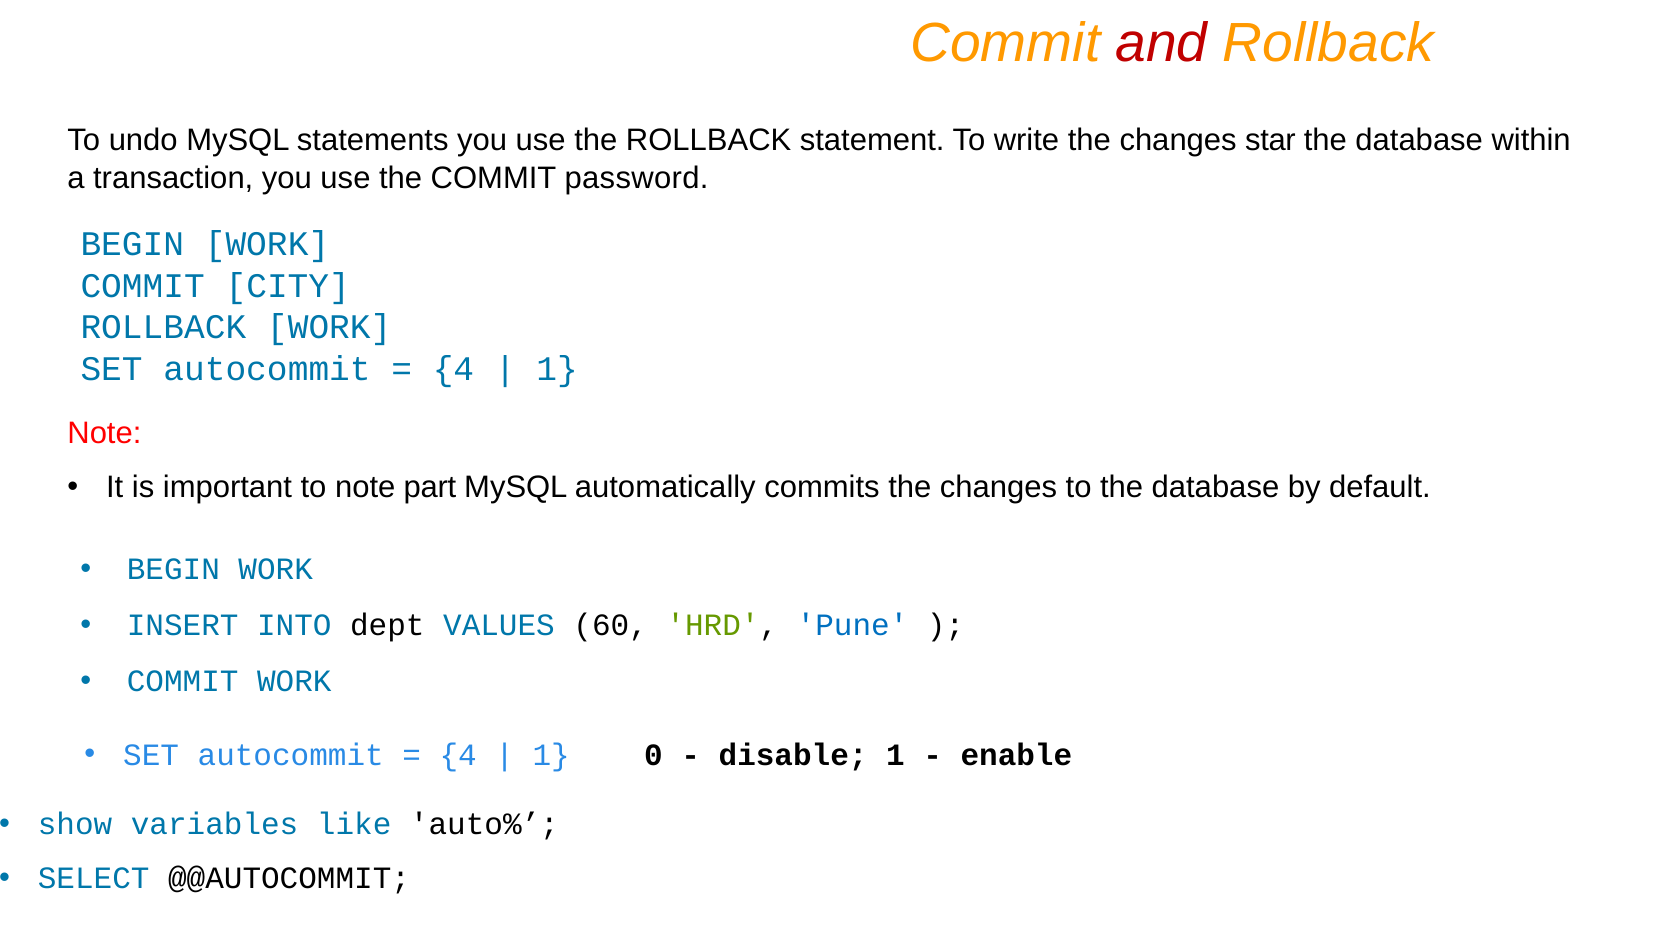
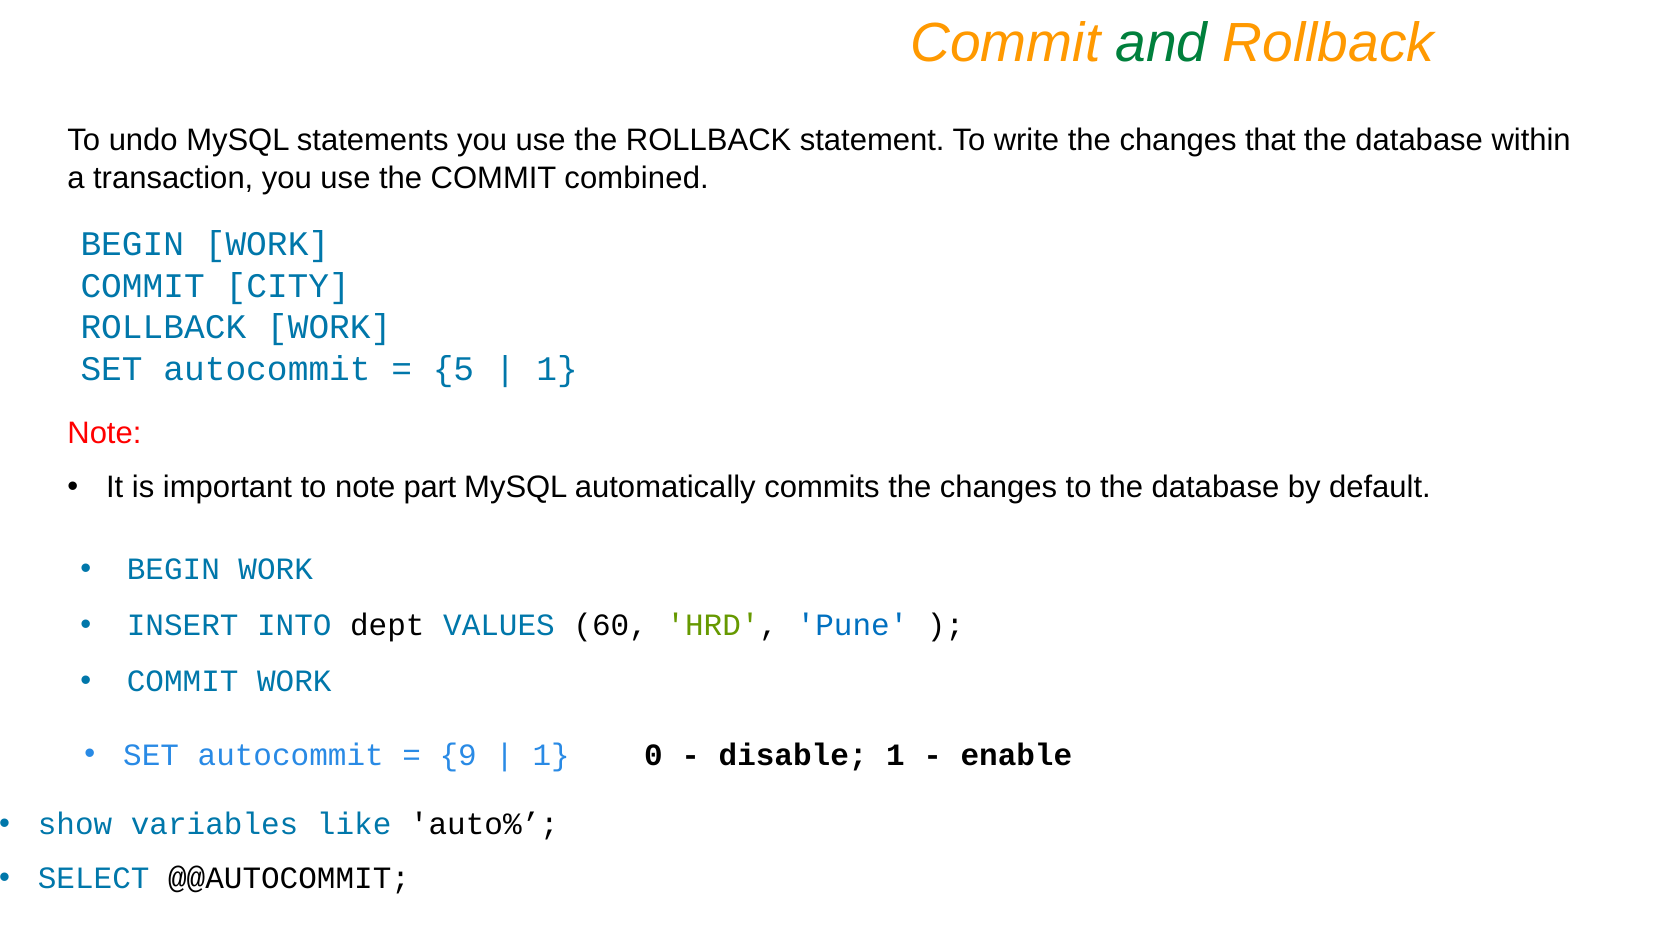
and colour: red -> green
star: star -> that
password: password -> combined
4 at (453, 368): 4 -> 5
4 at (458, 755): 4 -> 9
